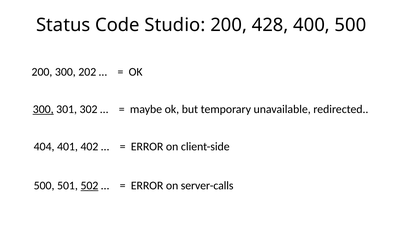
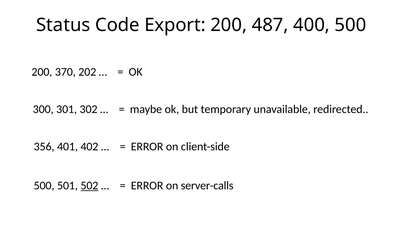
Studio: Studio -> Export
428: 428 -> 487
200 300: 300 -> 370
300 at (43, 109) underline: present -> none
404: 404 -> 356
